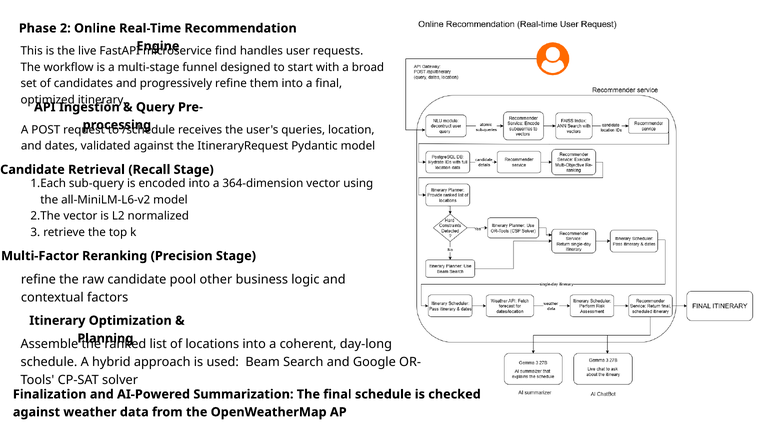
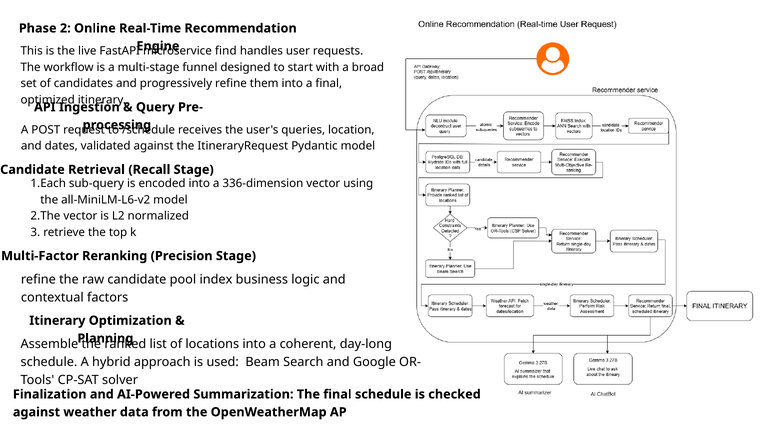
364-dimension: 364-dimension -> 336-dimension
other: other -> index
